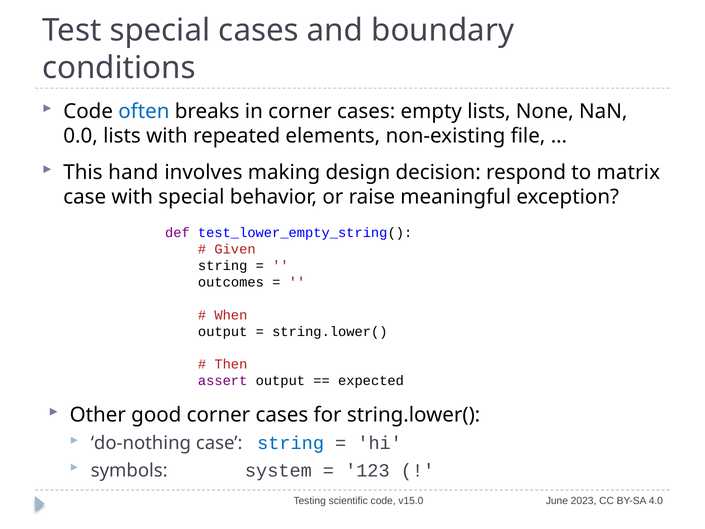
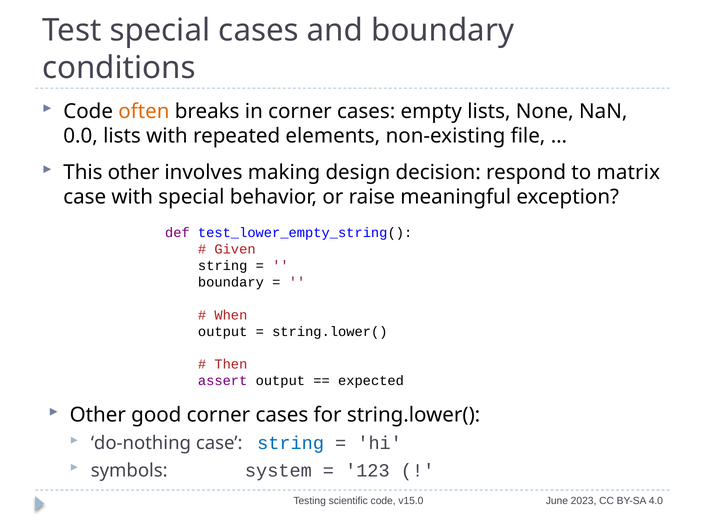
often colour: blue -> orange
This hand: hand -> other
outcomes at (231, 282): outcomes -> boundary
